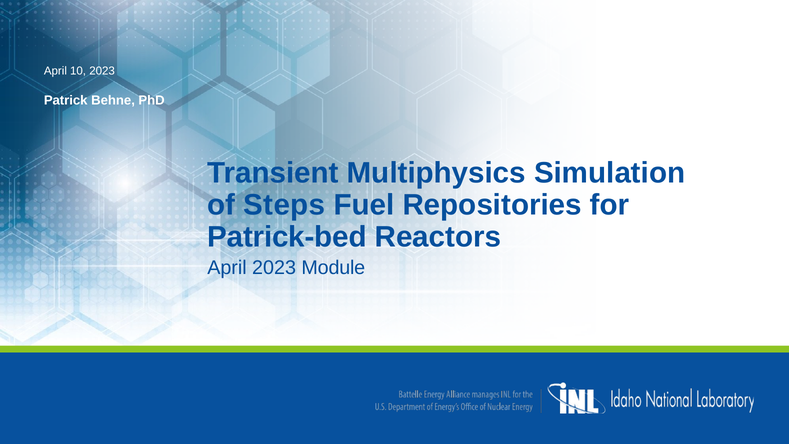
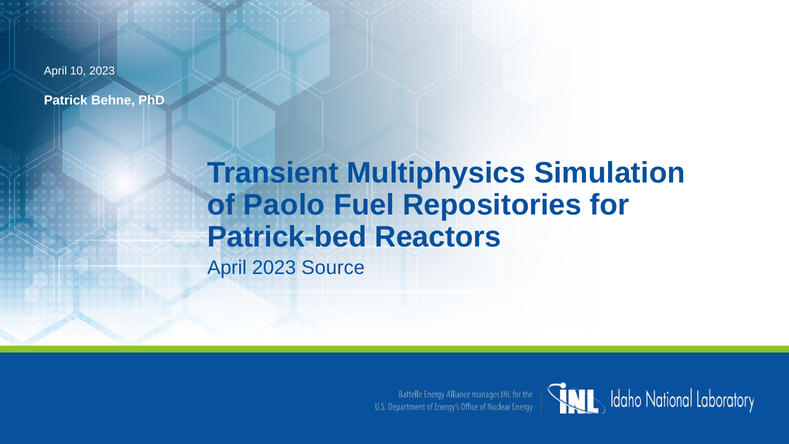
Steps: Steps -> Paolo
Module: Module -> Source
